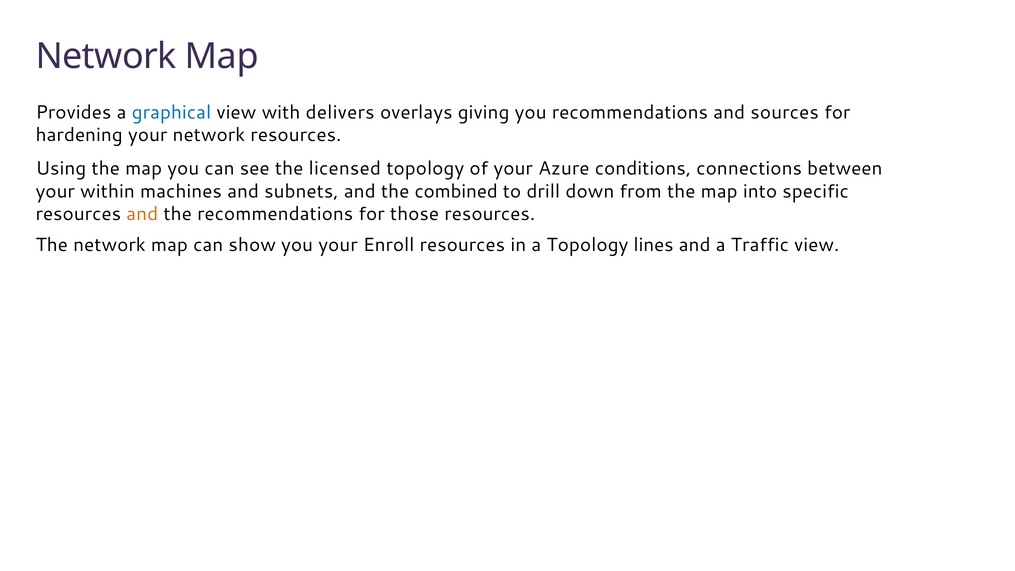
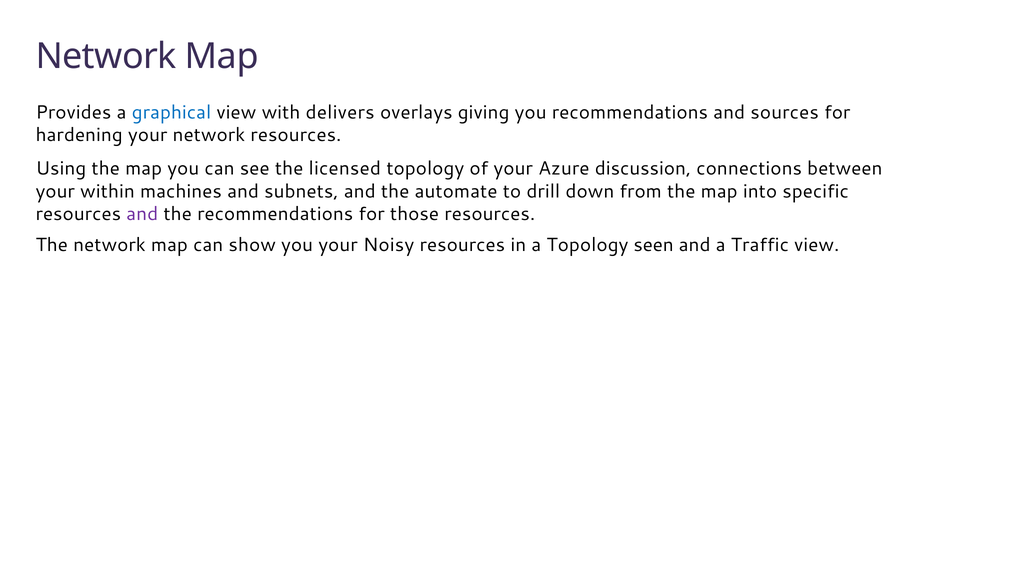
conditions: conditions -> discussion
combined: combined -> automate
and at (142, 214) colour: orange -> purple
Enroll: Enroll -> Noisy
lines: lines -> seen
